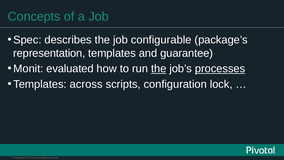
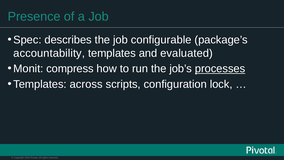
Concepts: Concepts -> Presence
representation: representation -> accountability
guarantee: guarantee -> evaluated
evaluated: evaluated -> compress
the at (159, 69) underline: present -> none
